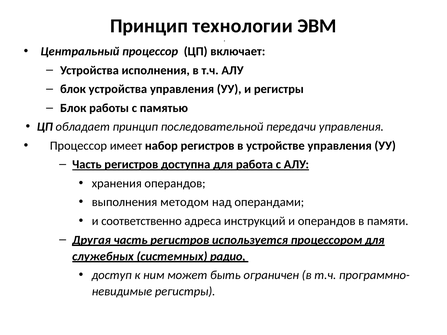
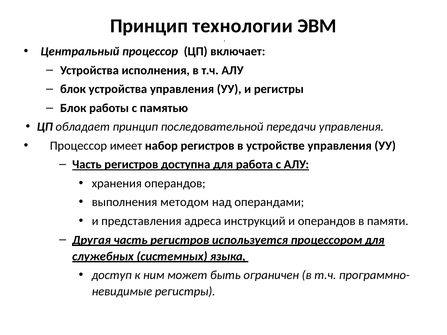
соответственно: соответственно -> представления
радио: радио -> языка
